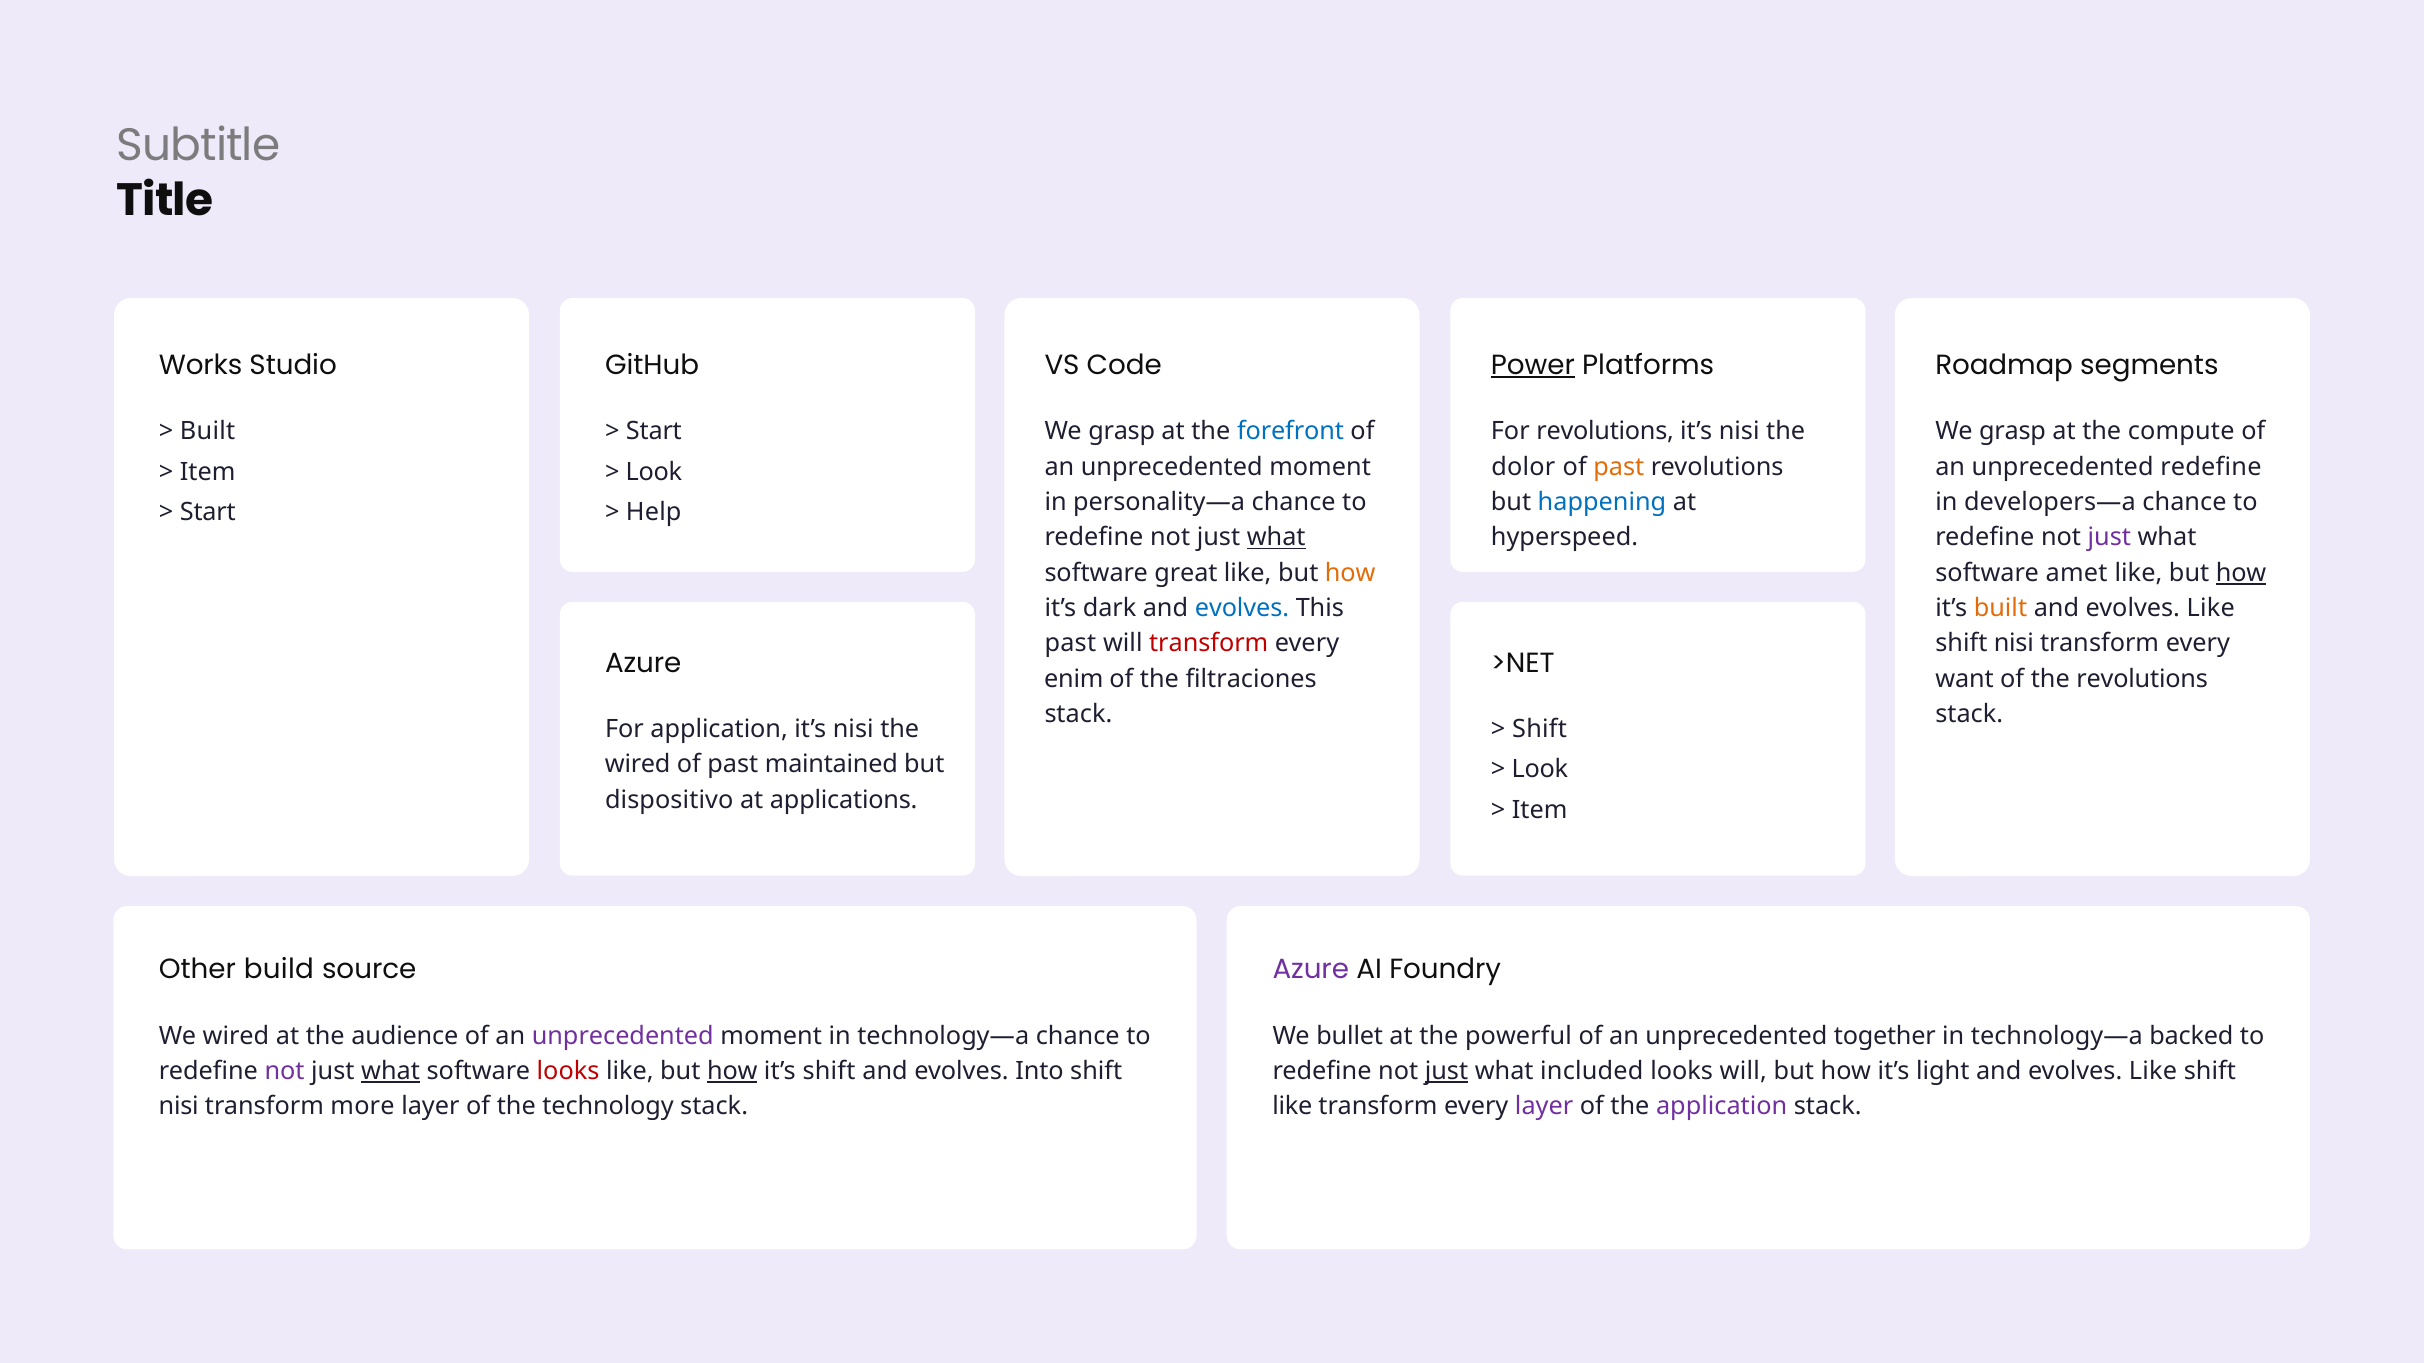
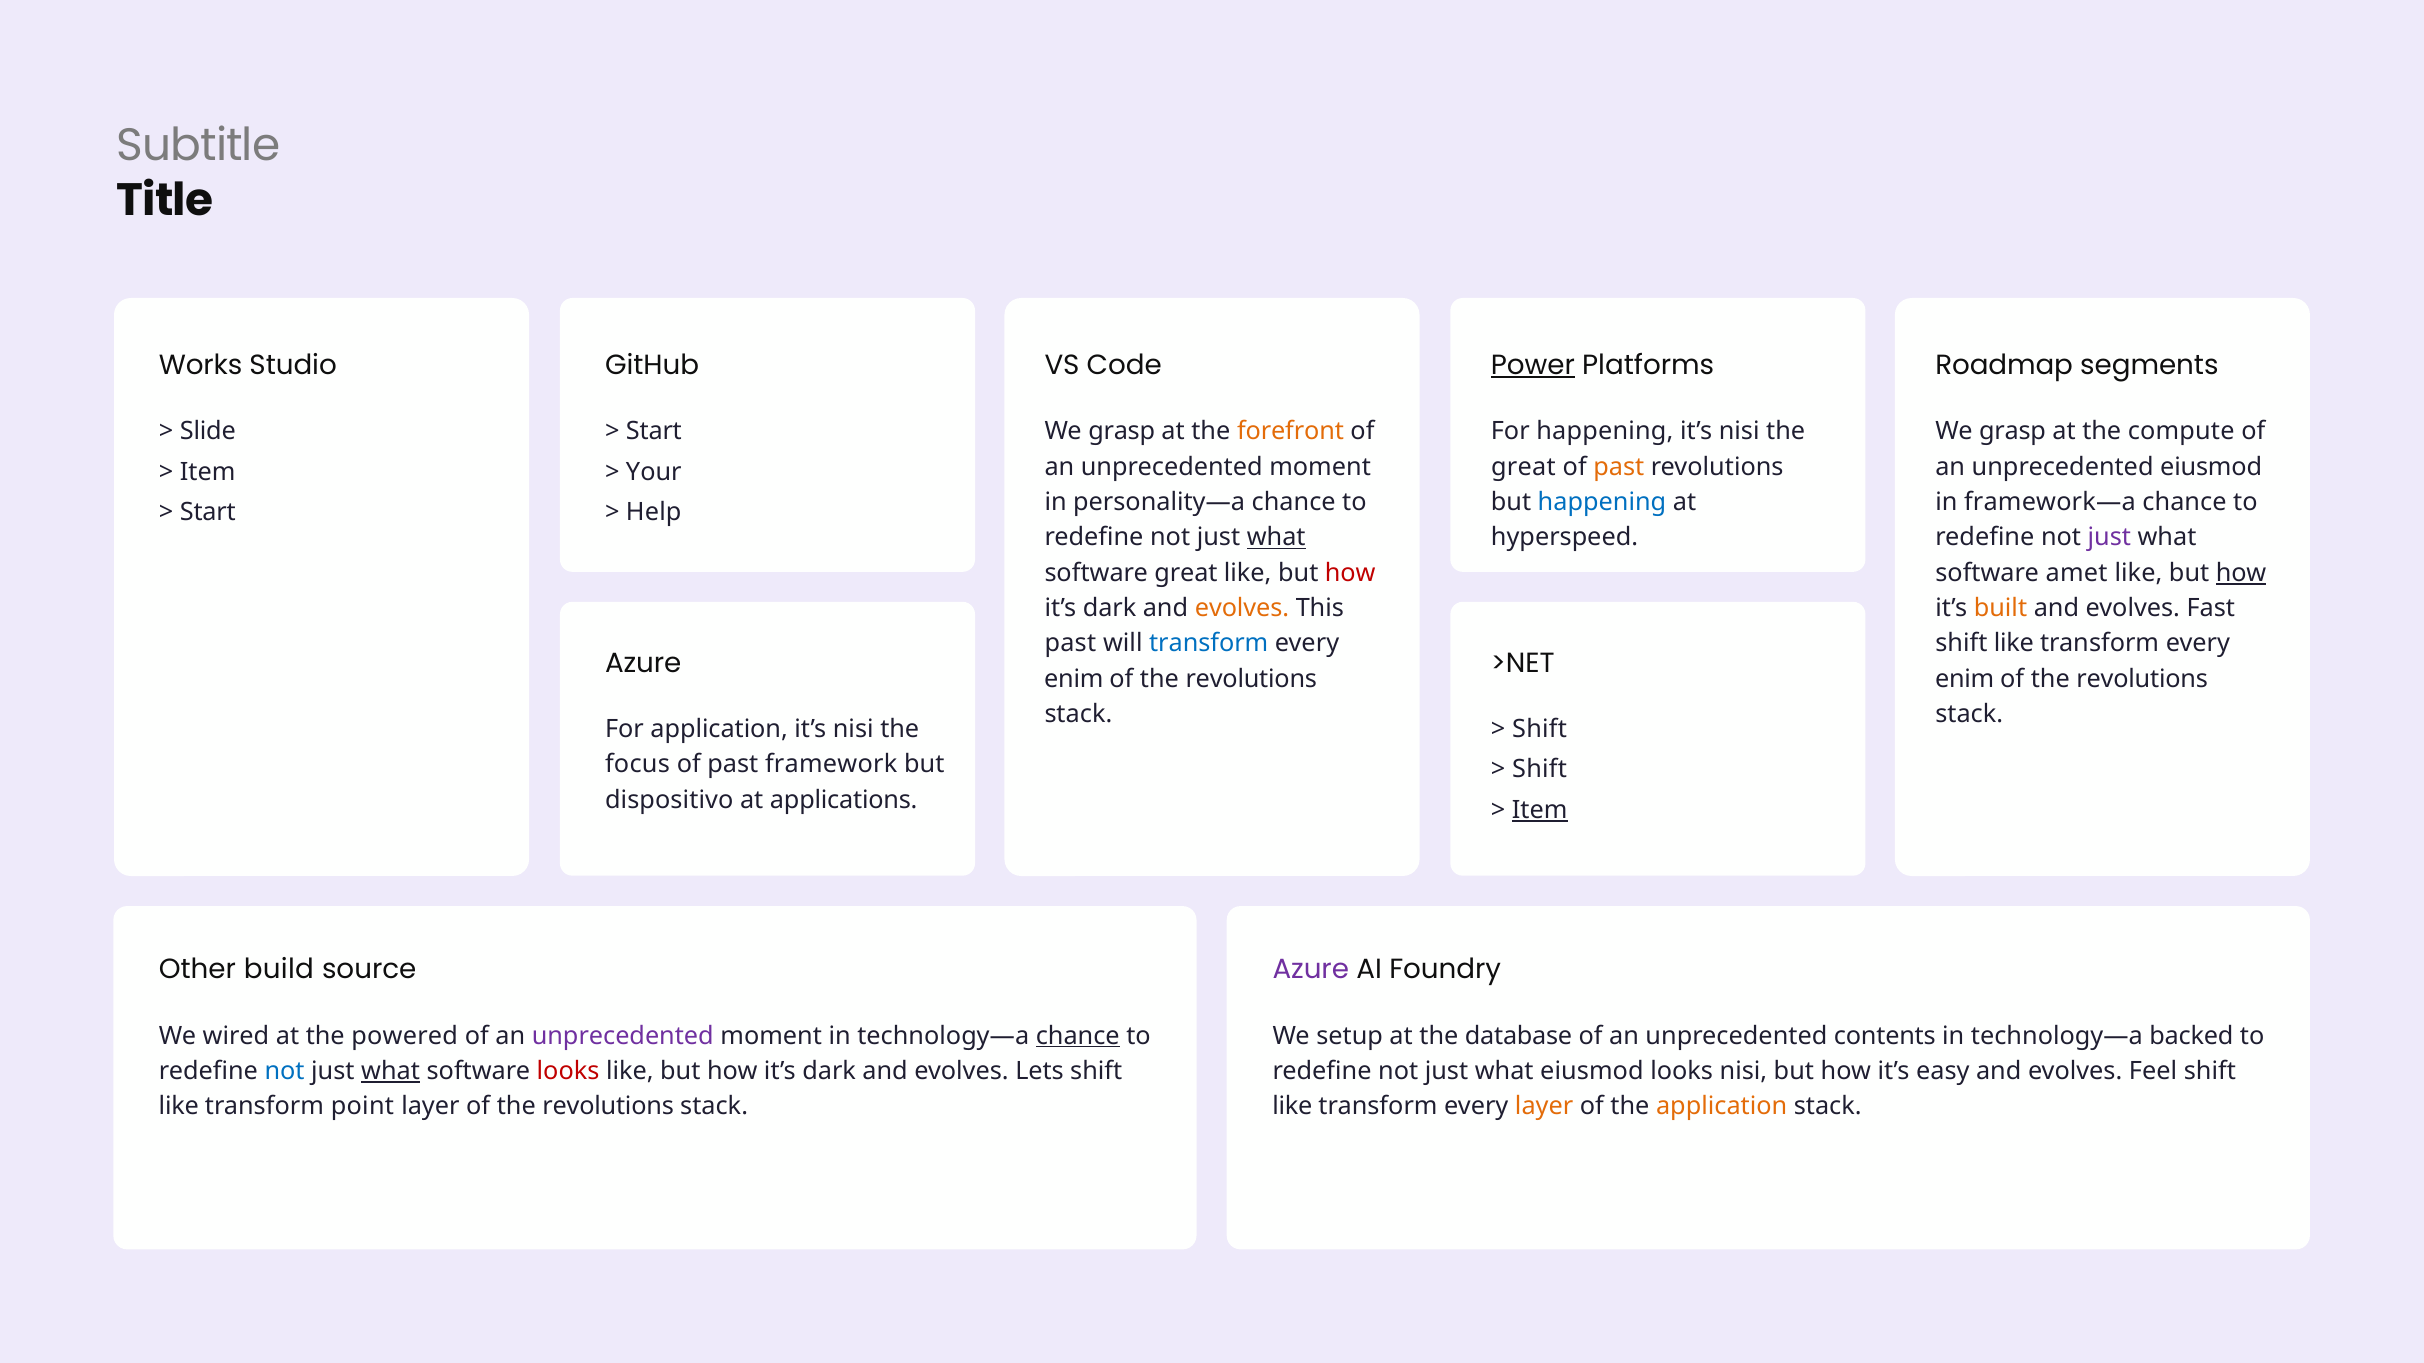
Built at (208, 432): Built -> Slide
forefront colour: blue -> orange
For revolutions: revolutions -> happening
dolor at (1523, 467): dolor -> great
unprecedented redefine: redefine -> eiusmod
Look at (654, 472): Look -> Your
developers—a: developers—a -> framework—a
how at (1350, 573) colour: orange -> red
evolves at (1242, 608) colour: blue -> orange
Like at (2211, 608): Like -> Fast
transform at (1209, 644) colour: red -> blue
nisi at (2014, 644): nisi -> like
filtraciones at (1251, 679): filtraciones -> revolutions
want at (1965, 679): want -> enim
wired at (638, 765): wired -> focus
maintained: maintained -> framework
Look at (1540, 770): Look -> Shift
Item at (1540, 810) underline: none -> present
audience: audience -> powered
chance at (1078, 1036) underline: none -> present
bullet: bullet -> setup
powerful: powerful -> database
together: together -> contents
not at (285, 1071) colour: purple -> blue
how at (732, 1071) underline: present -> none
shift at (829, 1071): shift -> dark
Into: Into -> Lets
just at (1447, 1071) underline: present -> none
what included: included -> eiusmod
looks will: will -> nisi
light: light -> easy
Like at (2153, 1071): Like -> Feel
nisi at (179, 1107): nisi -> like
more: more -> point
layer of the technology: technology -> revolutions
layer at (1544, 1107) colour: purple -> orange
application at (1722, 1107) colour: purple -> orange
